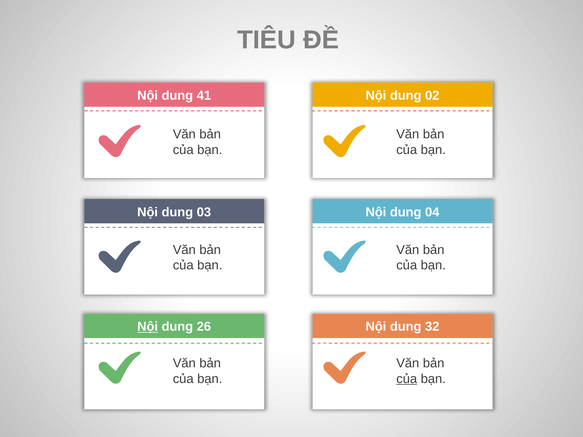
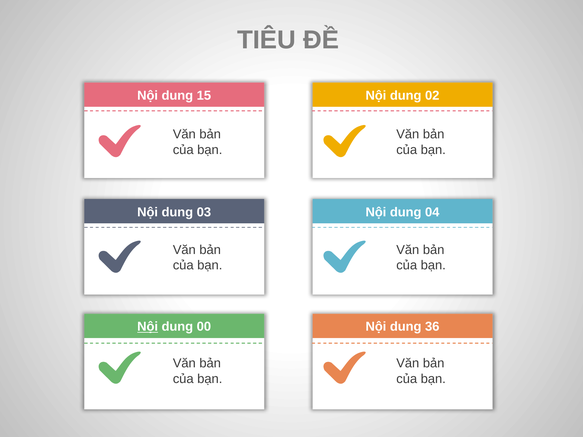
41: 41 -> 15
26: 26 -> 00
32: 32 -> 36
của at (407, 379) underline: present -> none
